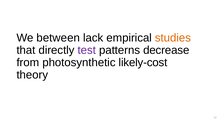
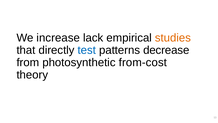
between: between -> increase
test colour: purple -> blue
likely-cost: likely-cost -> from-cost
